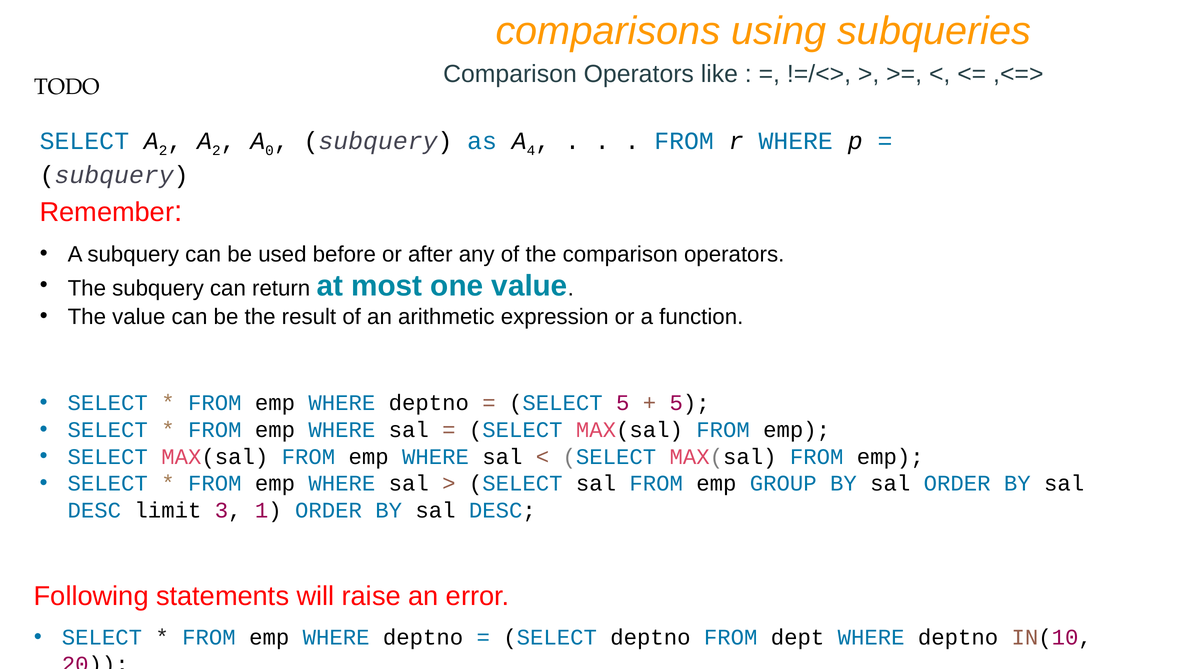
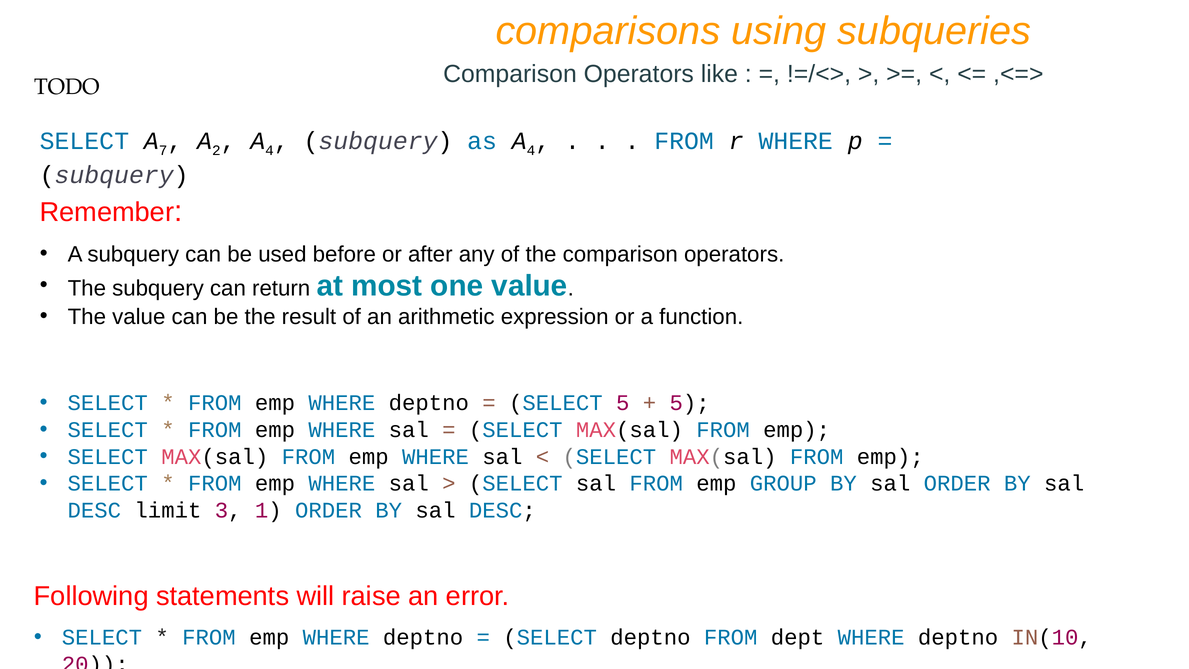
SELECT A 2: 2 -> 7
0 at (270, 151): 0 -> 4
